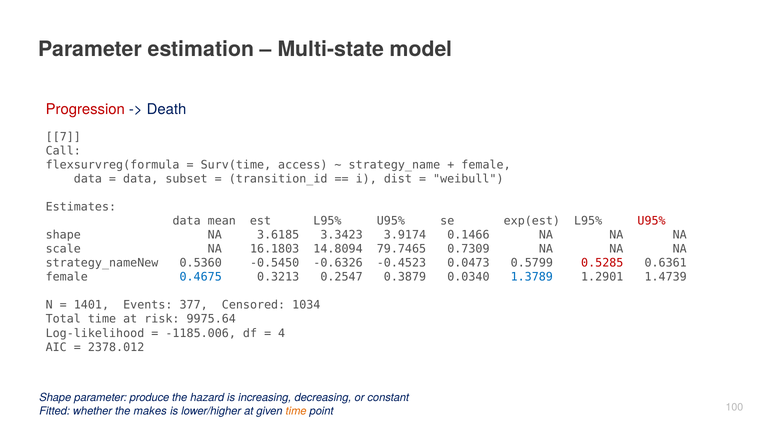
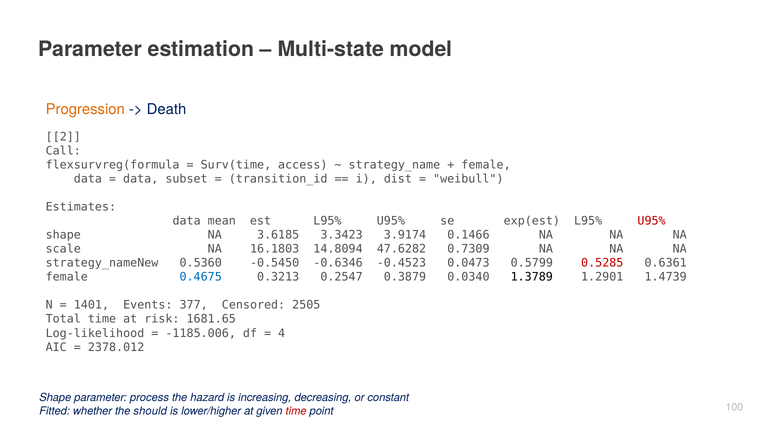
Progression colour: red -> orange
7: 7 -> 2
79.7465: 79.7465 -> 47.6282
-0.6326: -0.6326 -> -0.6346
1.3789 colour: blue -> black
1034: 1034 -> 2505
9975.64: 9975.64 -> 1681.65
produce: produce -> process
makes: makes -> should
time at (296, 411) colour: orange -> red
